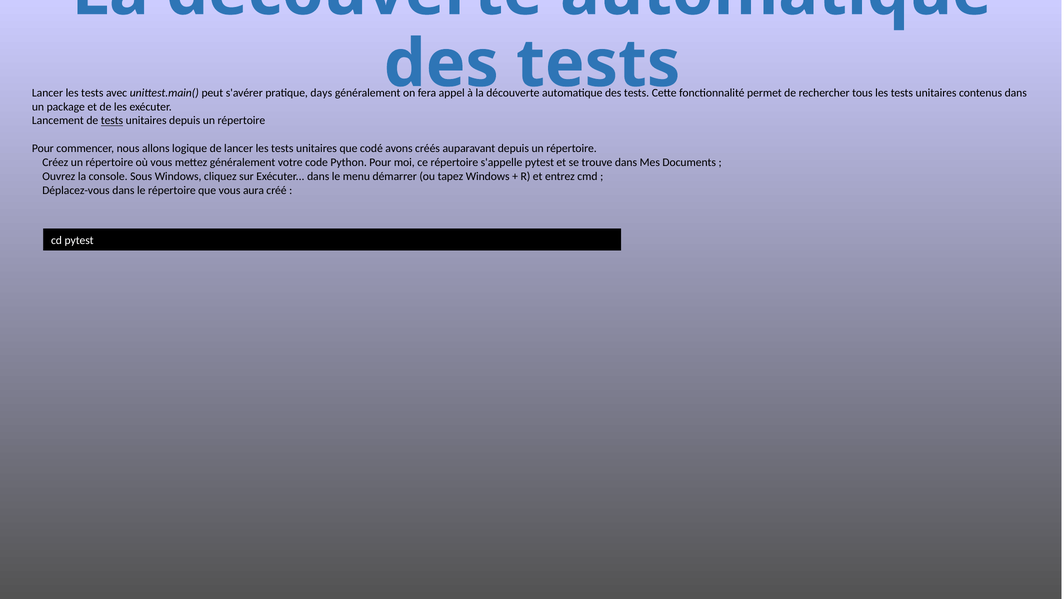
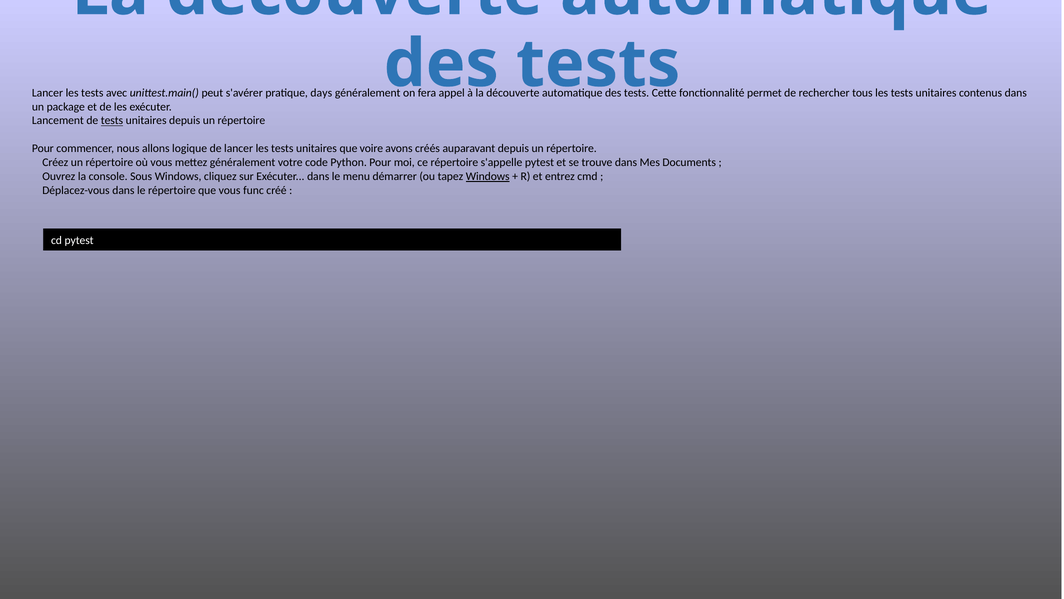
codé: codé -> voire
Windows at (488, 176) underline: none -> present
aura: aura -> func
